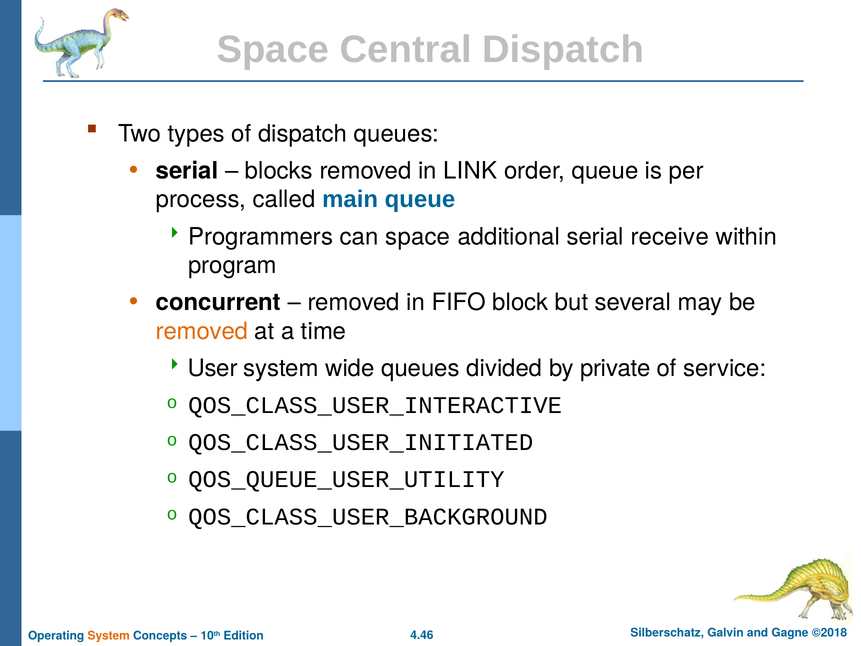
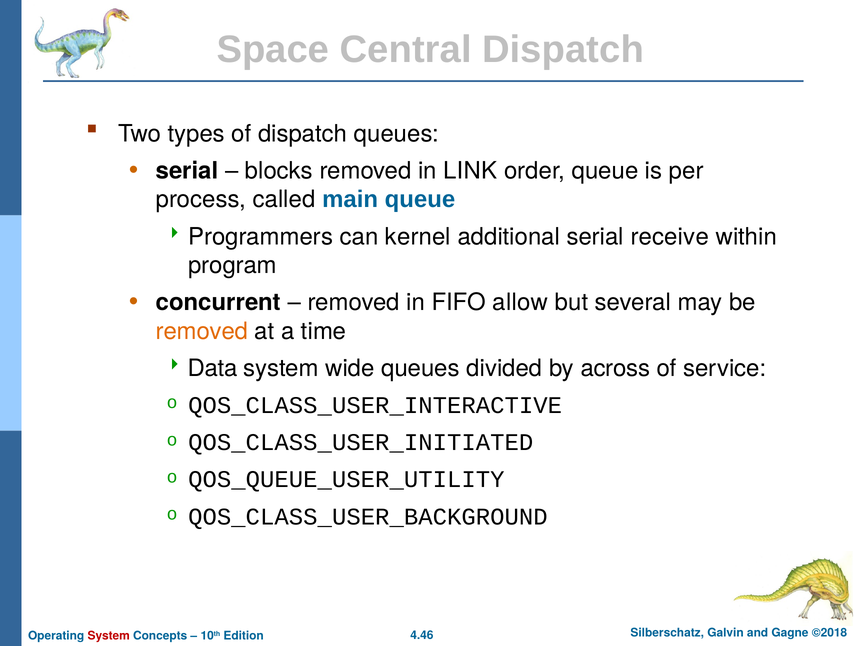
can space: space -> kernel
block: block -> allow
User: User -> Data
private: private -> across
System at (109, 636) colour: orange -> red
